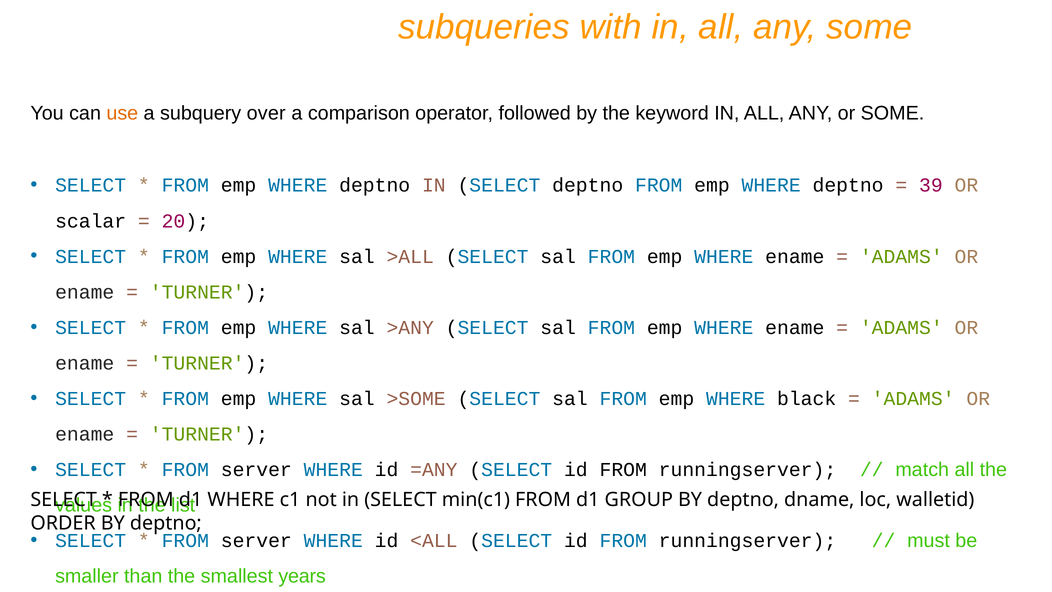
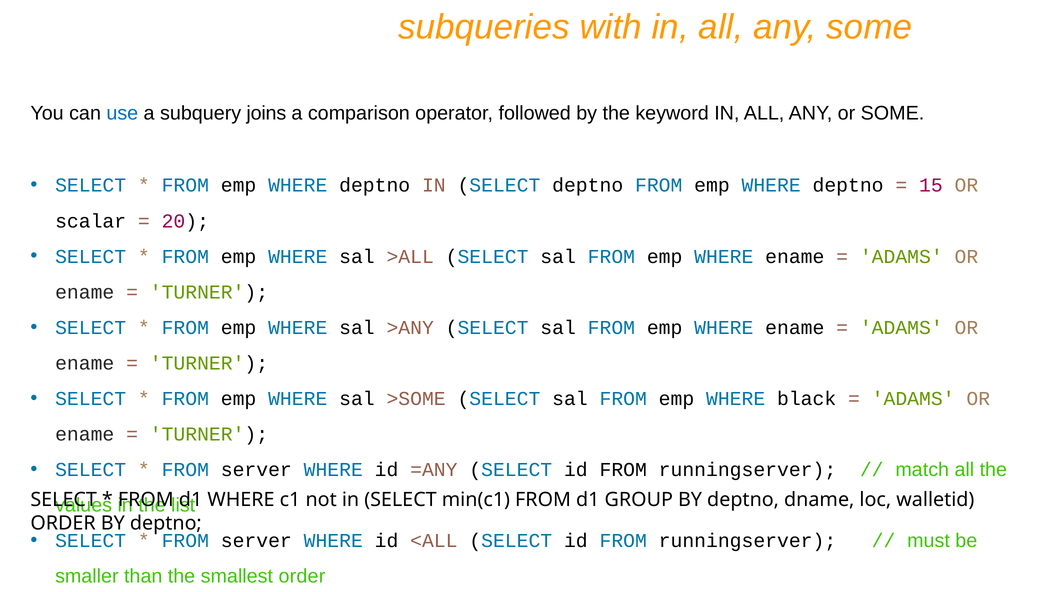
use colour: orange -> blue
over: over -> joins
39: 39 -> 15
smallest years: years -> order
